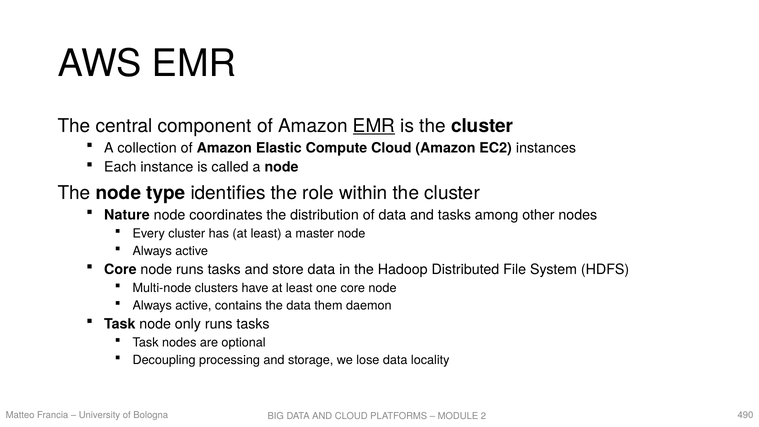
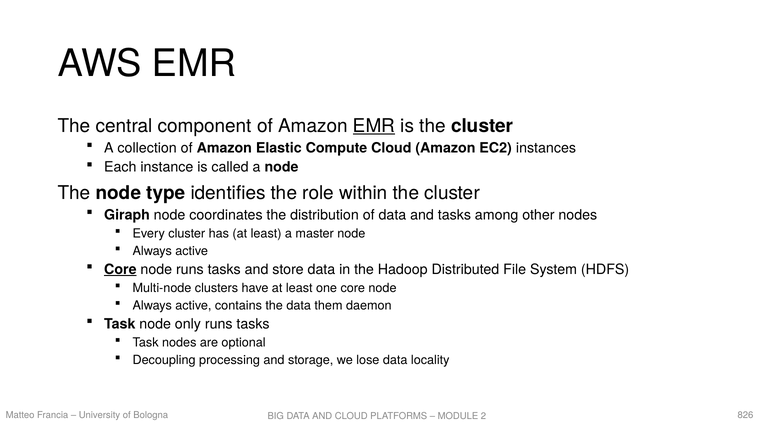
Nature: Nature -> Giraph
Core at (120, 269) underline: none -> present
490: 490 -> 826
